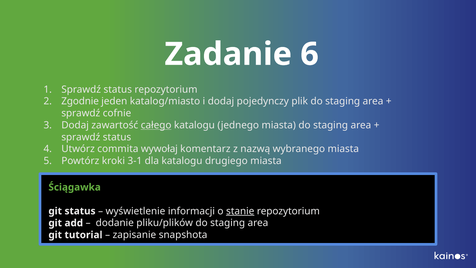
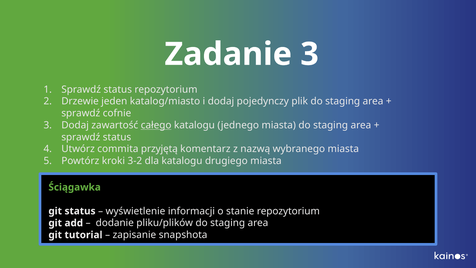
Zadanie 6: 6 -> 3
Zgodnie: Zgodnie -> Drzewie
wywołaj: wywołaj -> przyjętą
3-1: 3-1 -> 3-2
stanie underline: present -> none
